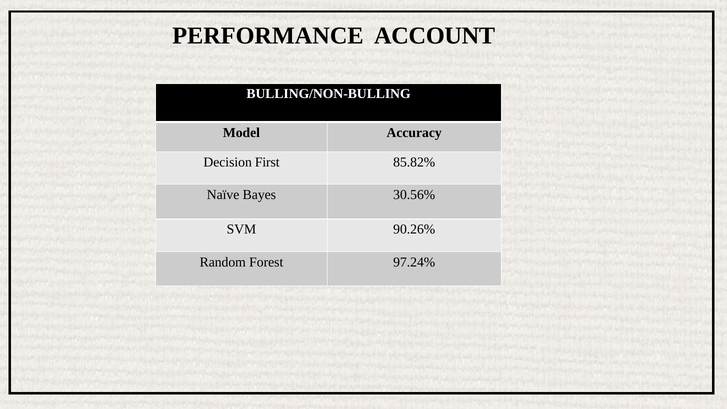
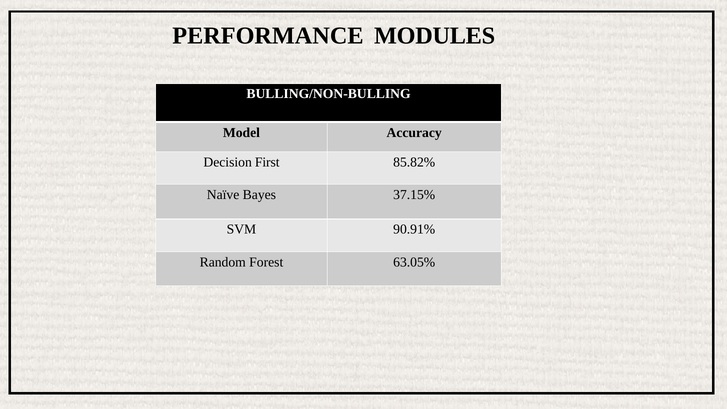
ACCOUNT: ACCOUNT -> MODULES
30.56%: 30.56% -> 37.15%
90.26%: 90.26% -> 90.91%
97.24%: 97.24% -> 63.05%
